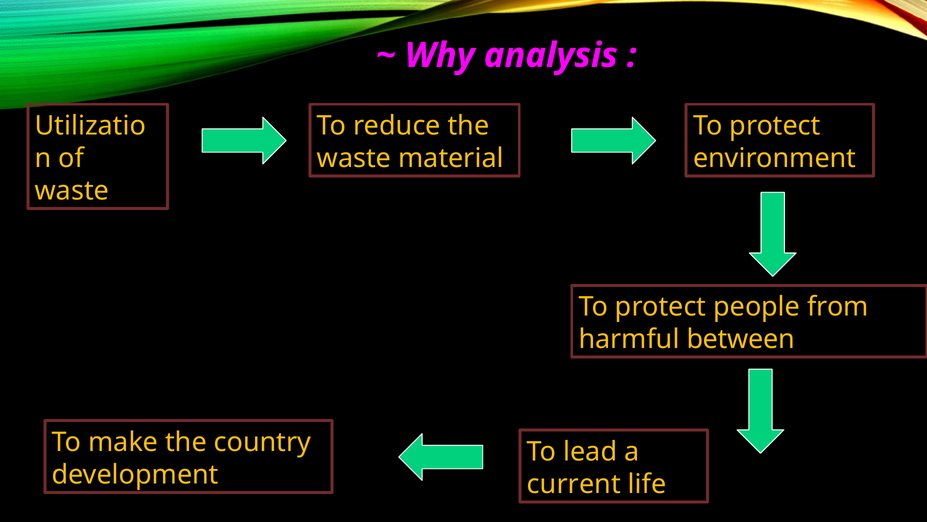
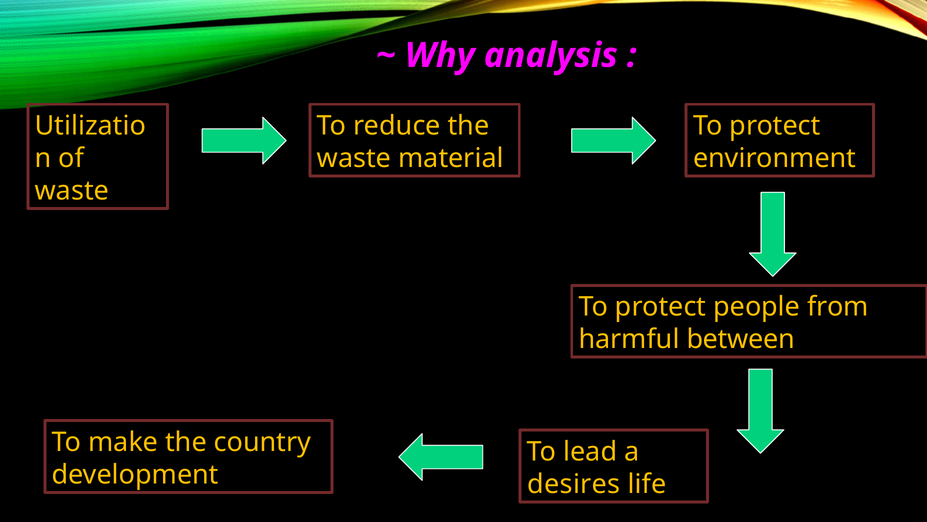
current: current -> desires
